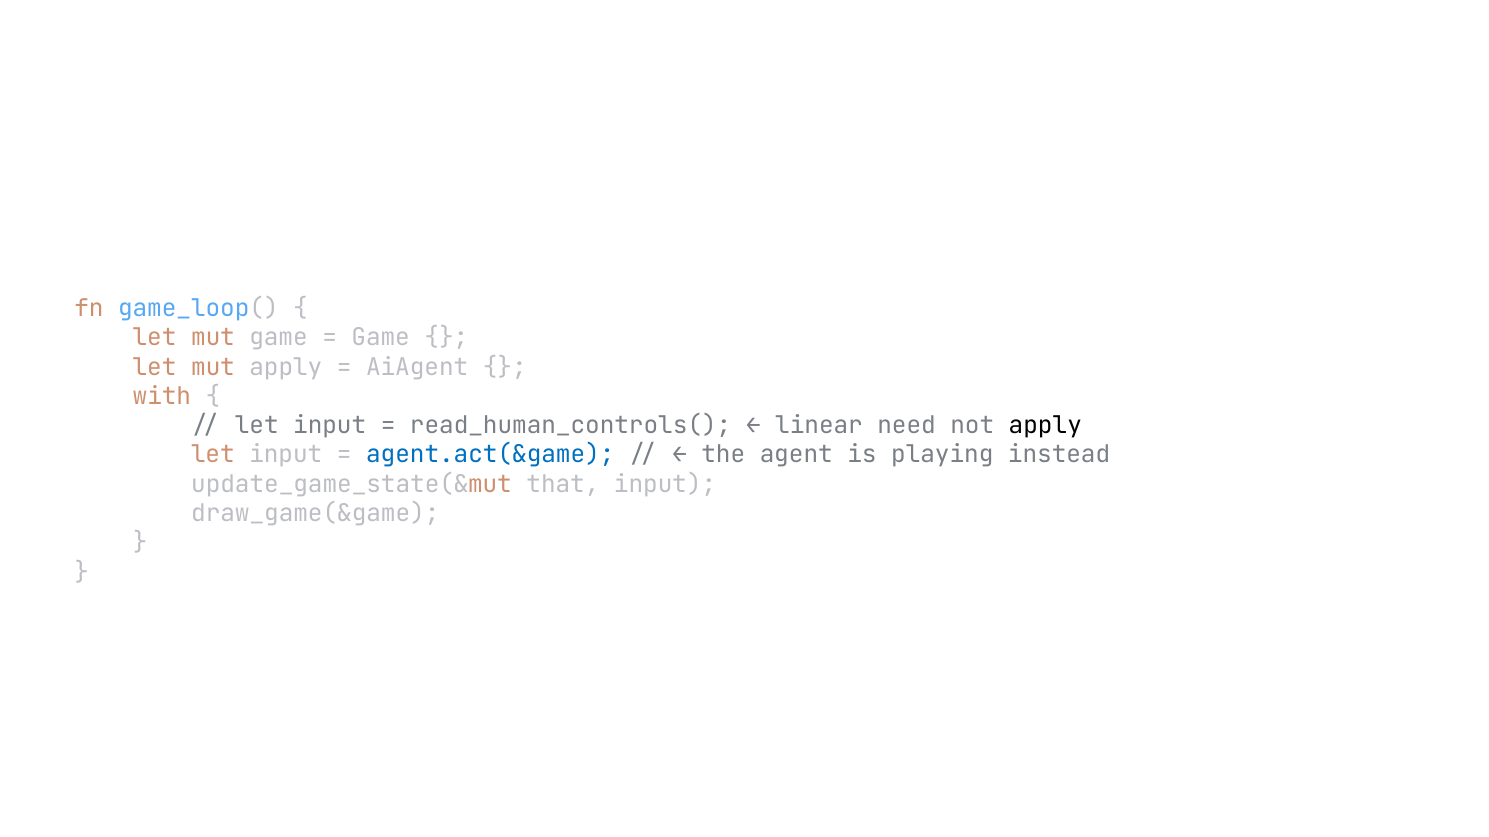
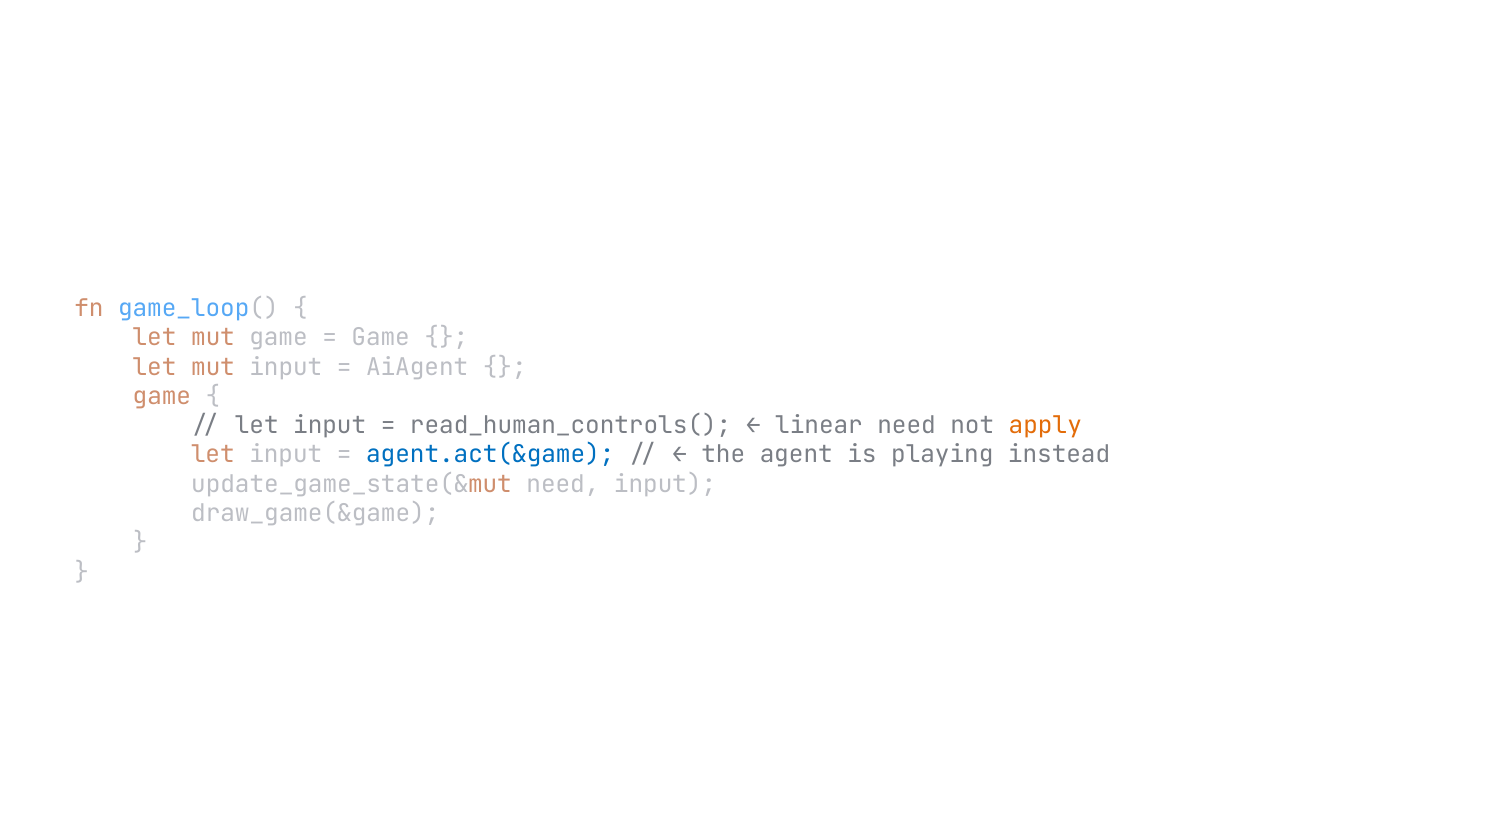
mut apply: apply -> input
with at (162, 397): with -> game
apply at (1045, 426) colour: black -> orange
update_game_state(&mut that: that -> need
